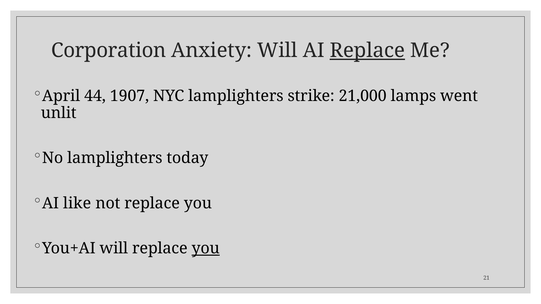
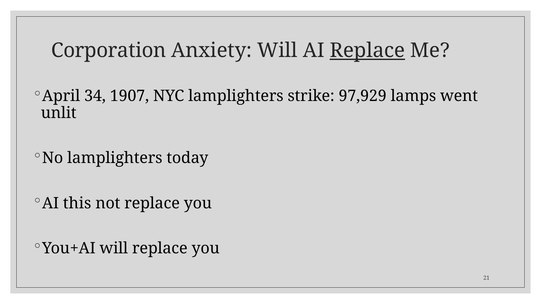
44: 44 -> 34
21,000: 21,000 -> 97,929
like: like -> this
you at (206, 249) underline: present -> none
